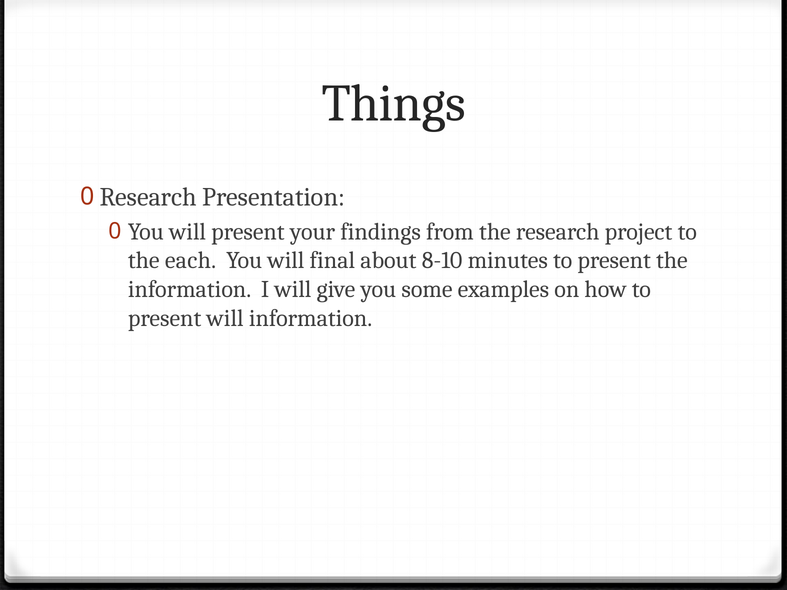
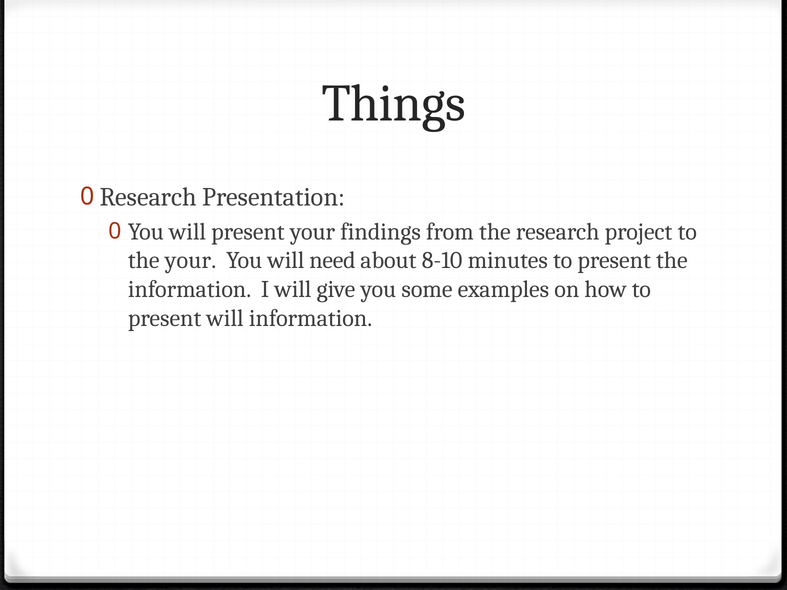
the each: each -> your
final: final -> need
